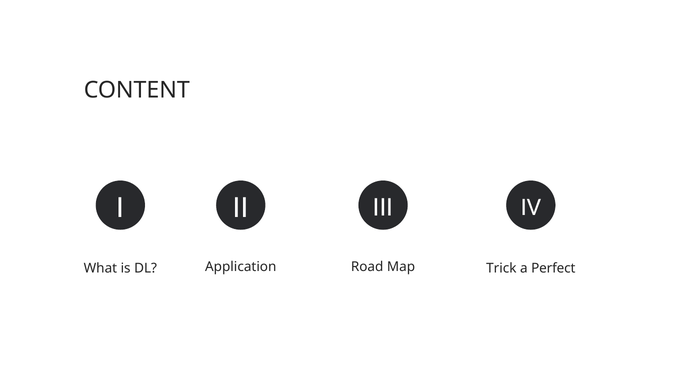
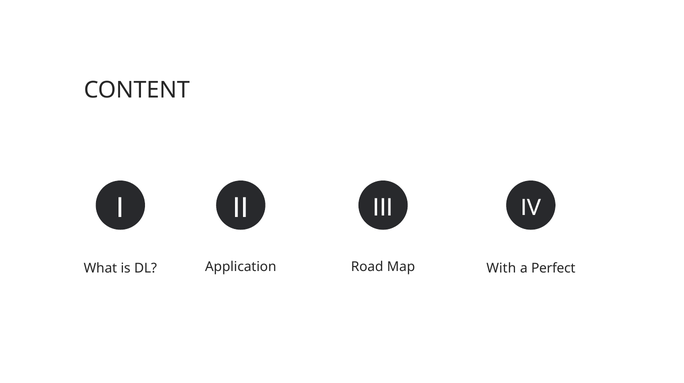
Trick: Trick -> With
